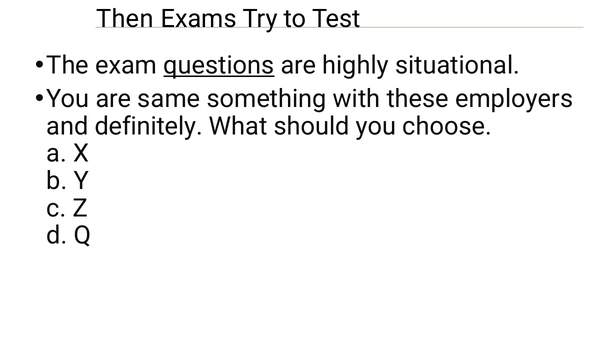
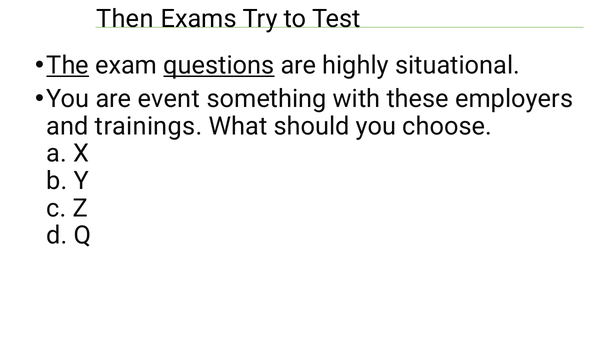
The underline: none -> present
same: same -> event
definitely: definitely -> trainings
